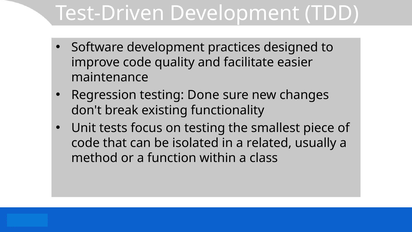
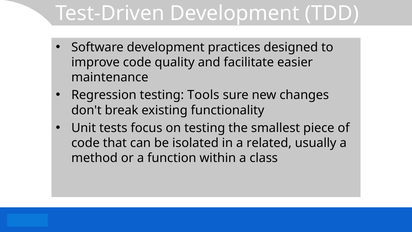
Done: Done -> Tools
